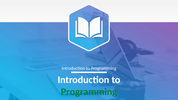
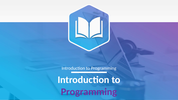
Programming at (89, 92) colour: green -> purple
